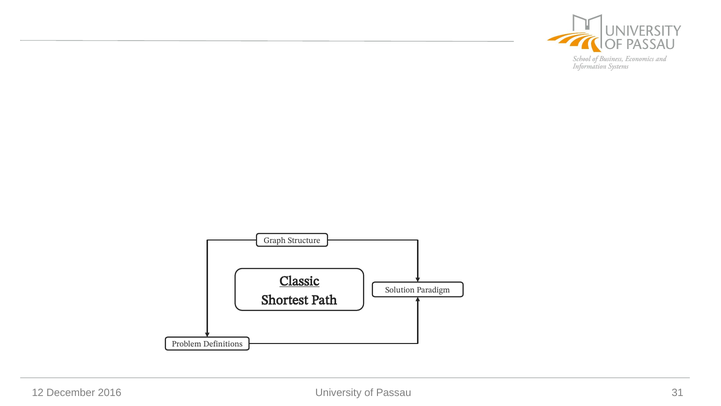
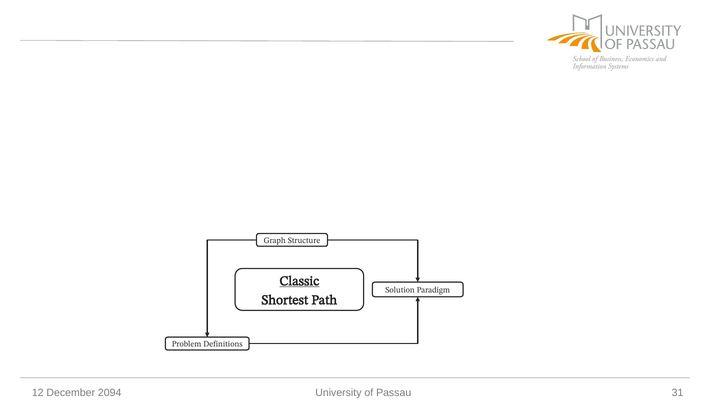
2016: 2016 -> 2094
